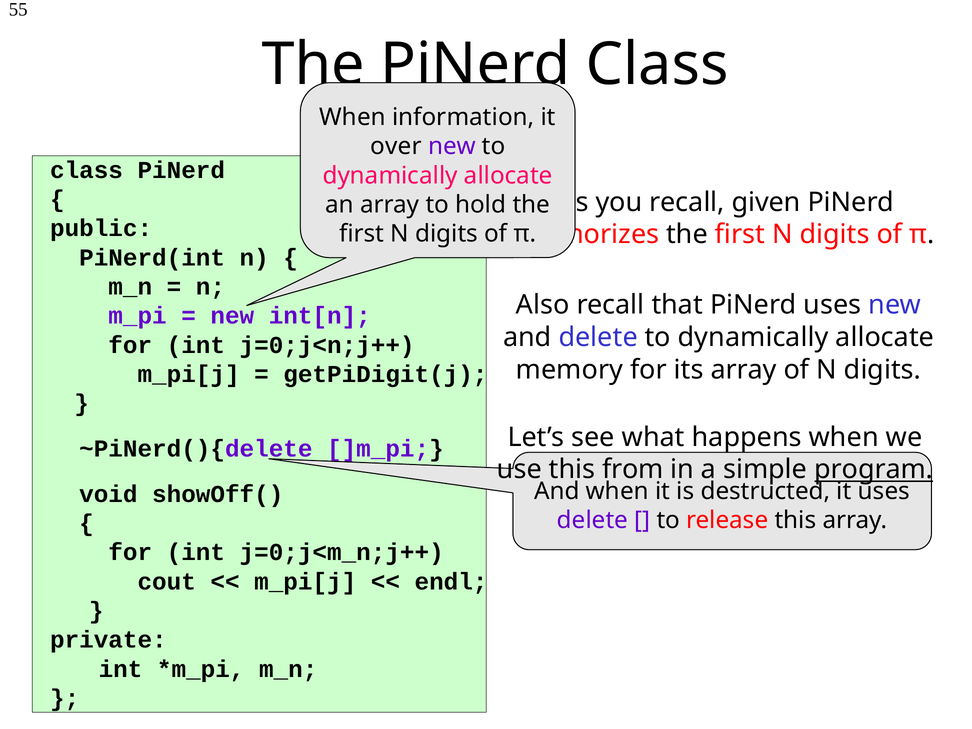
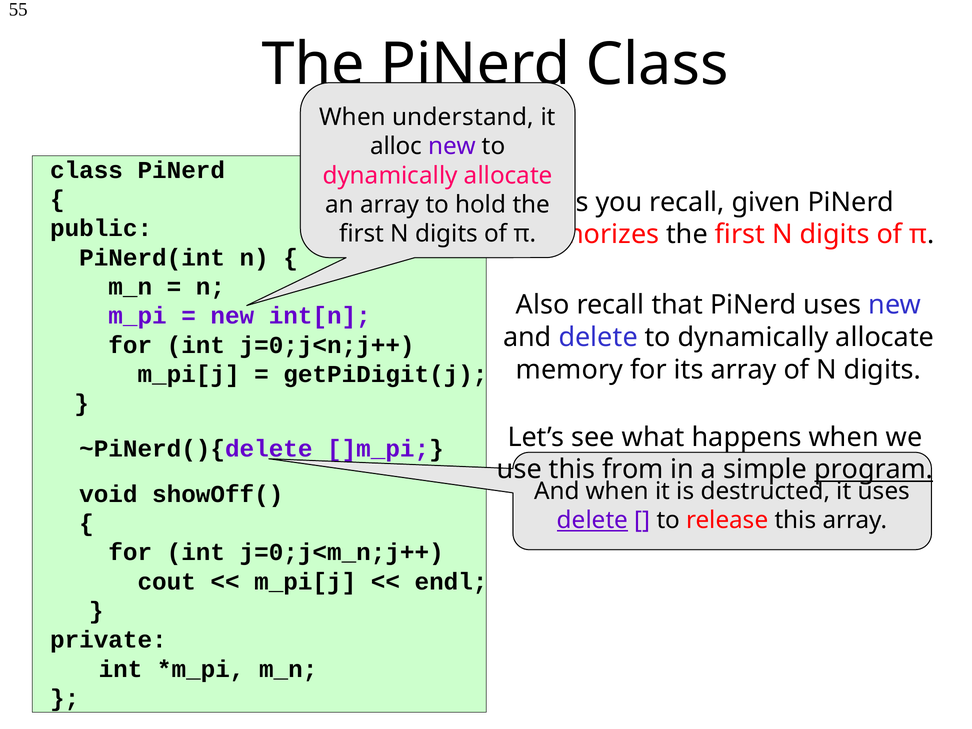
information: information -> understand
over: over -> alloc
delete at (592, 520) underline: none -> present
